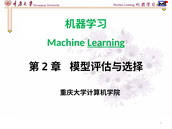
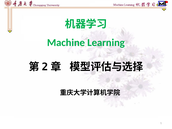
Learning underline: present -> none
